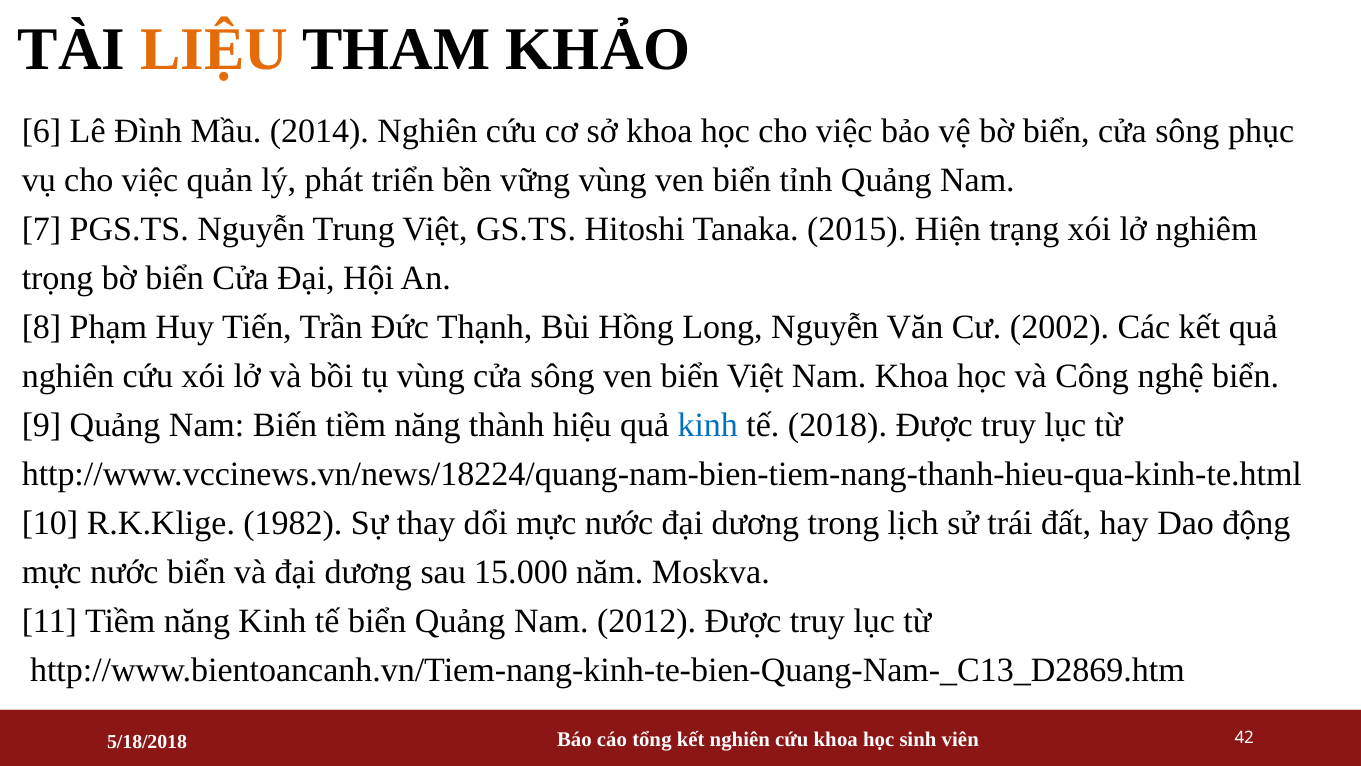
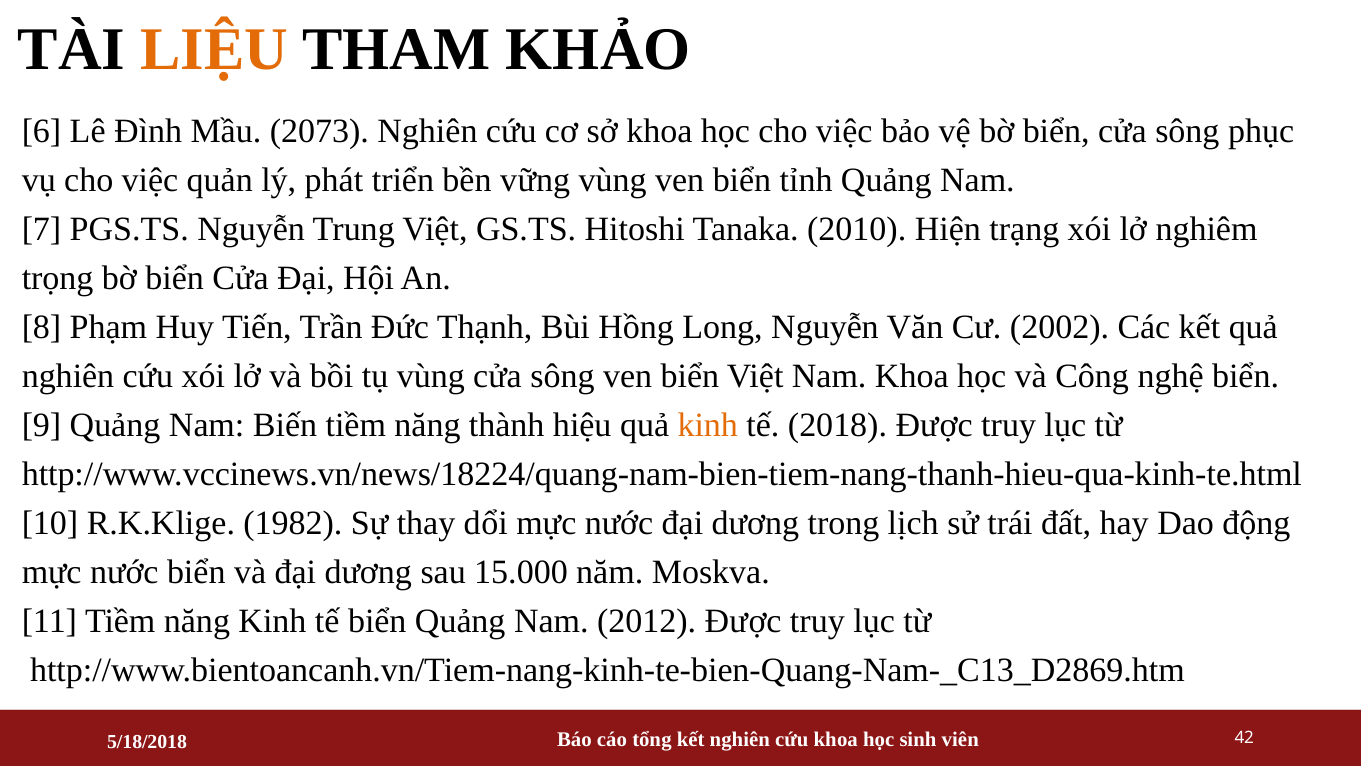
2014: 2014 -> 2073
2015: 2015 -> 2010
kinh at (708, 425) colour: blue -> orange
